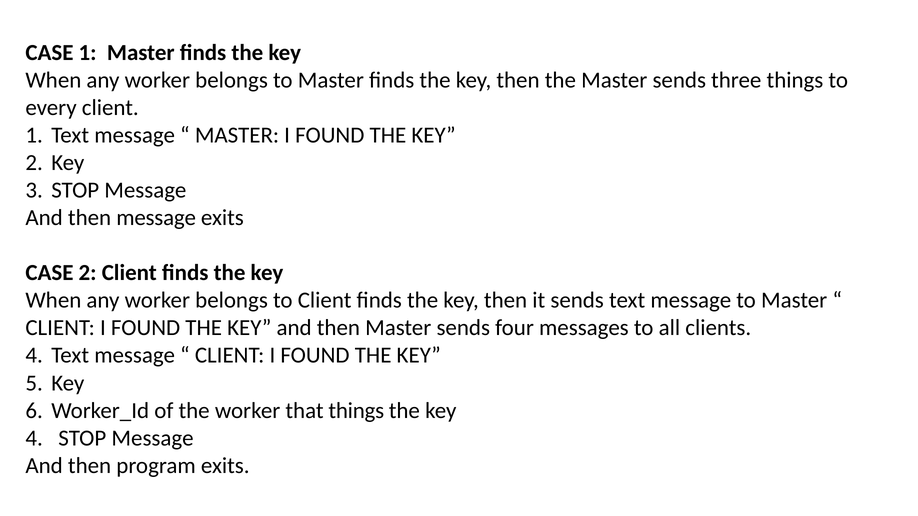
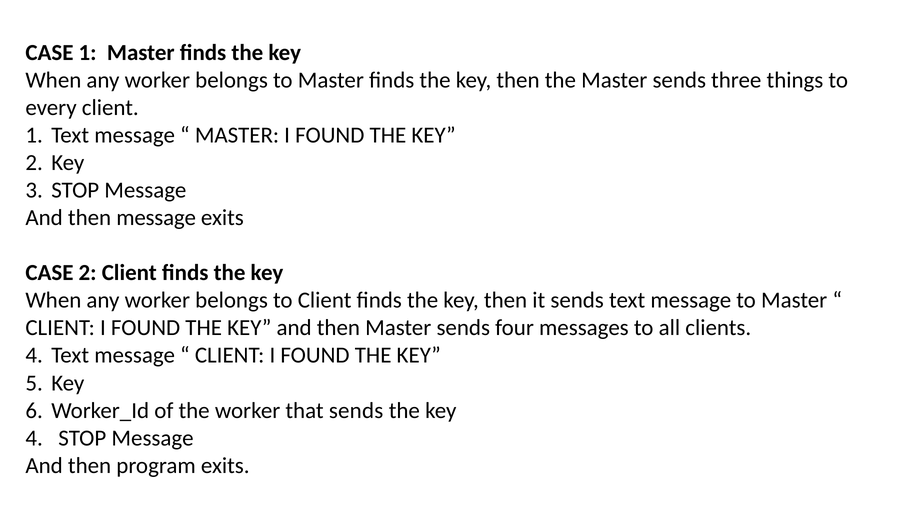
that things: things -> sends
